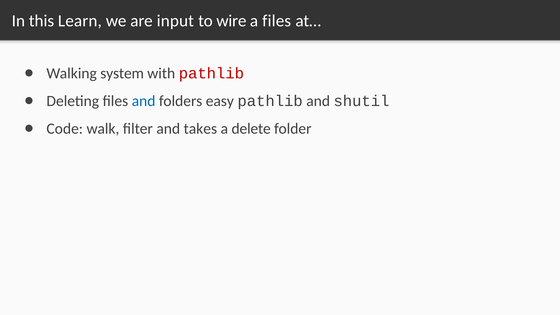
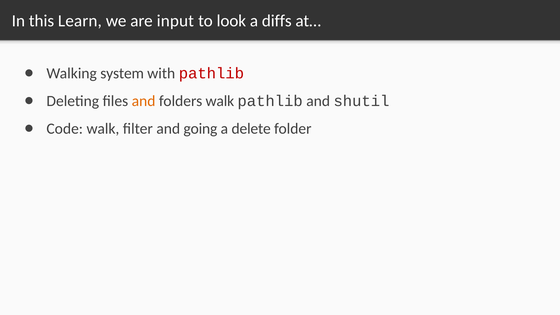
wire: wire -> look
a files: files -> diffs
and at (144, 101) colour: blue -> orange
folders easy: easy -> walk
takes: takes -> going
